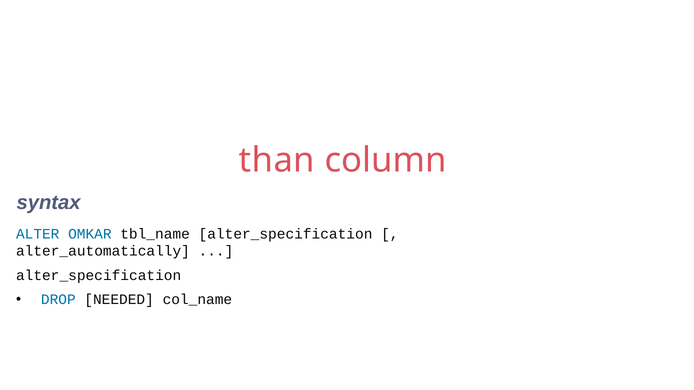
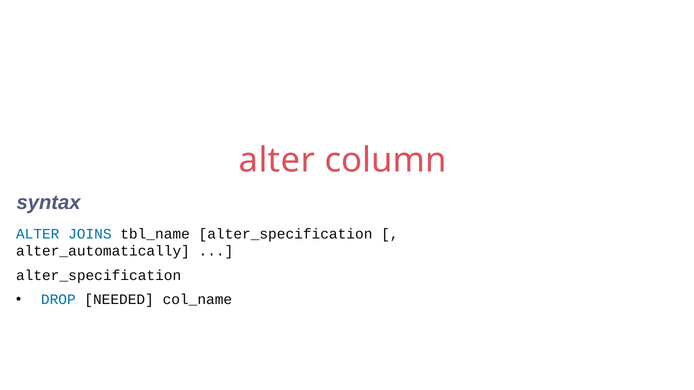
than at (277, 160): than -> alter
OMKAR: OMKAR -> JOINS
